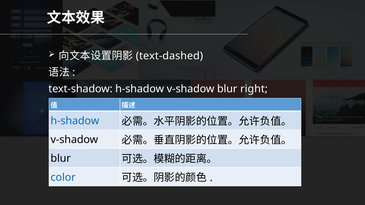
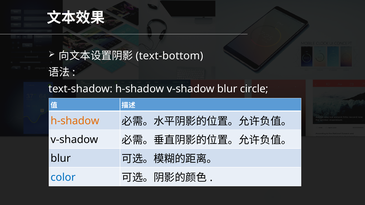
text-dashed: text-dashed -> text-bottom
right: right -> circle
h-shadow at (75, 121) colour: blue -> orange
